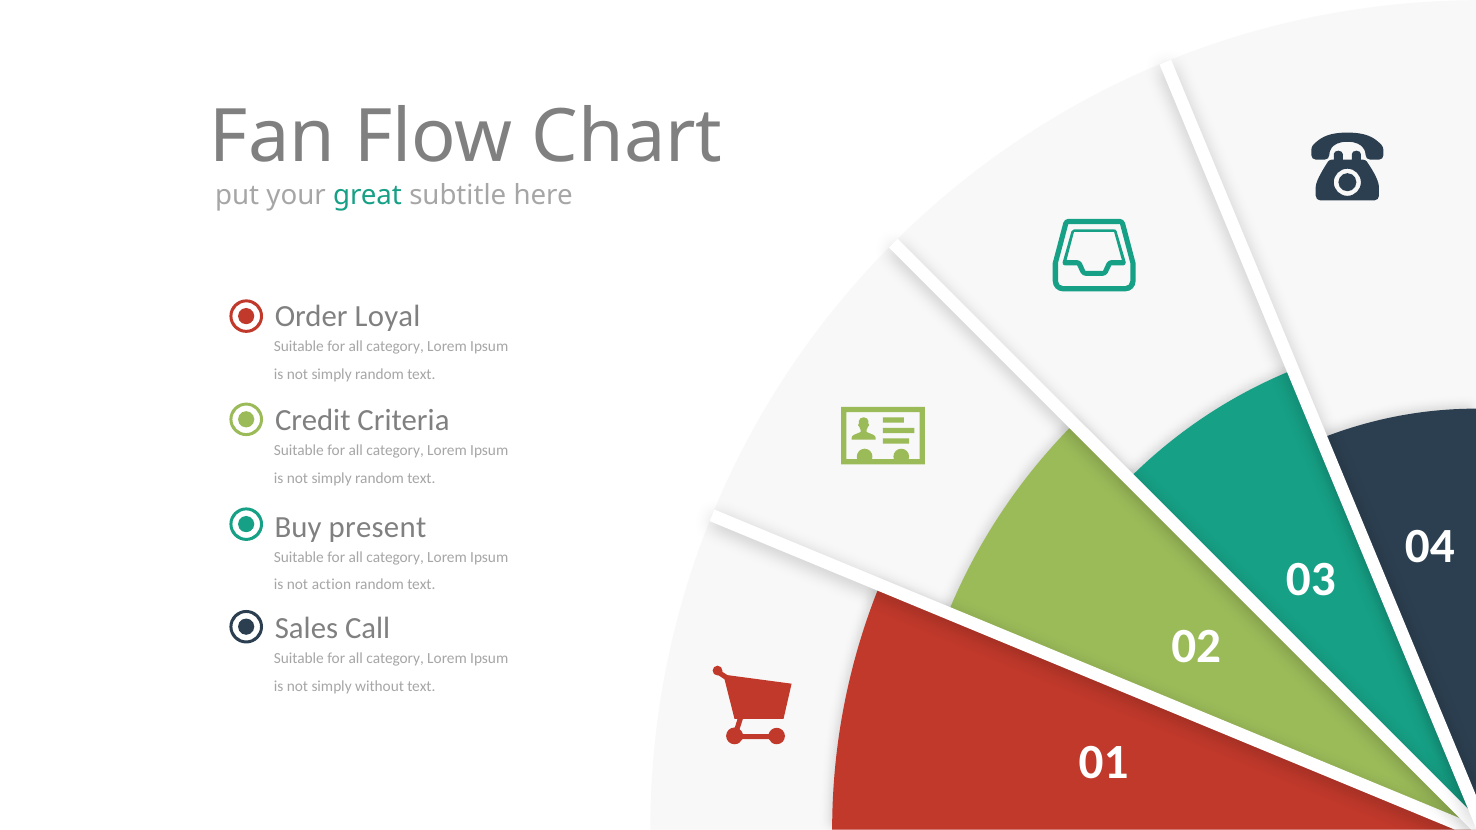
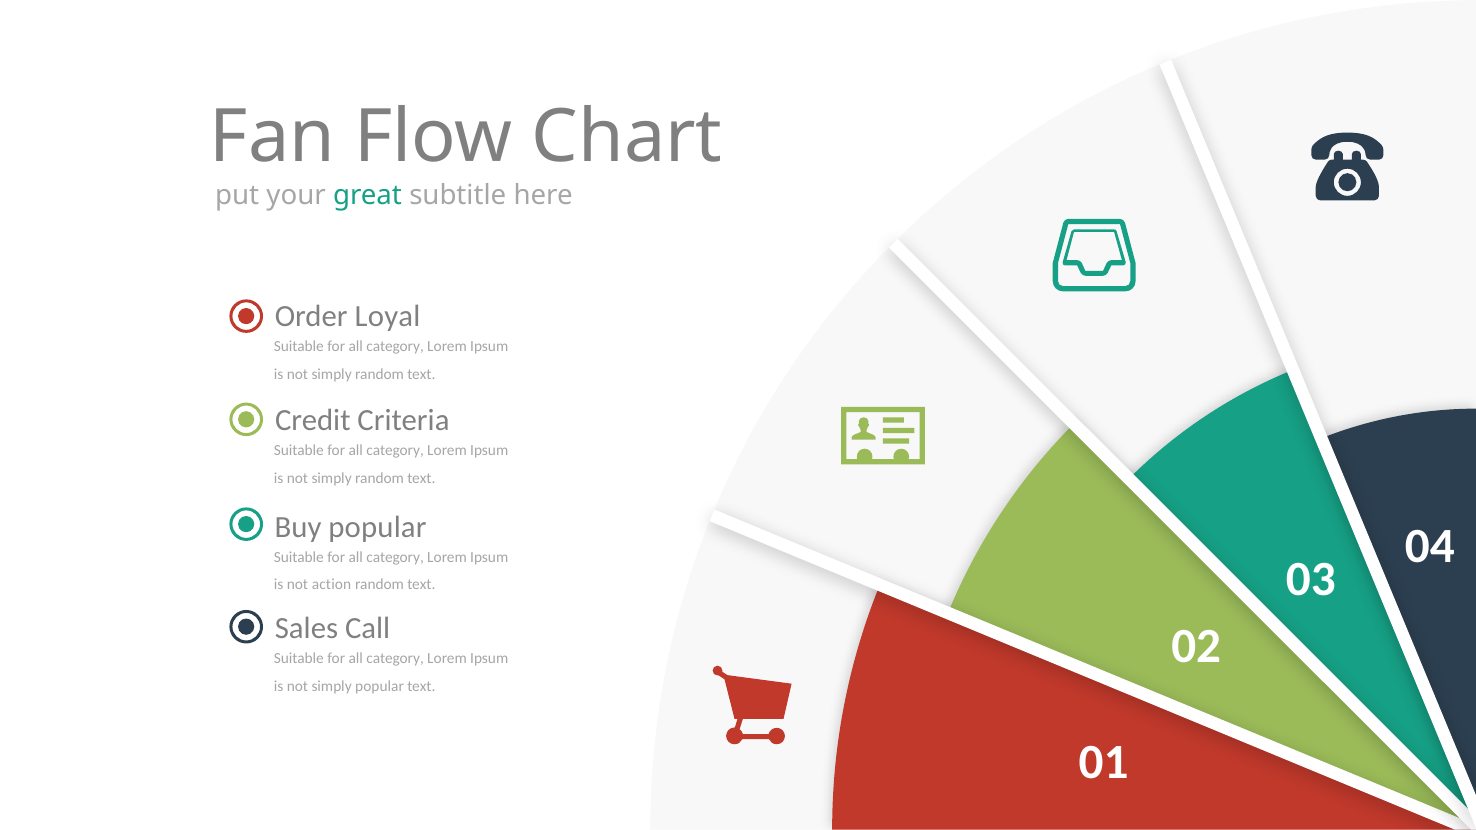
Buy present: present -> popular
simply without: without -> popular
